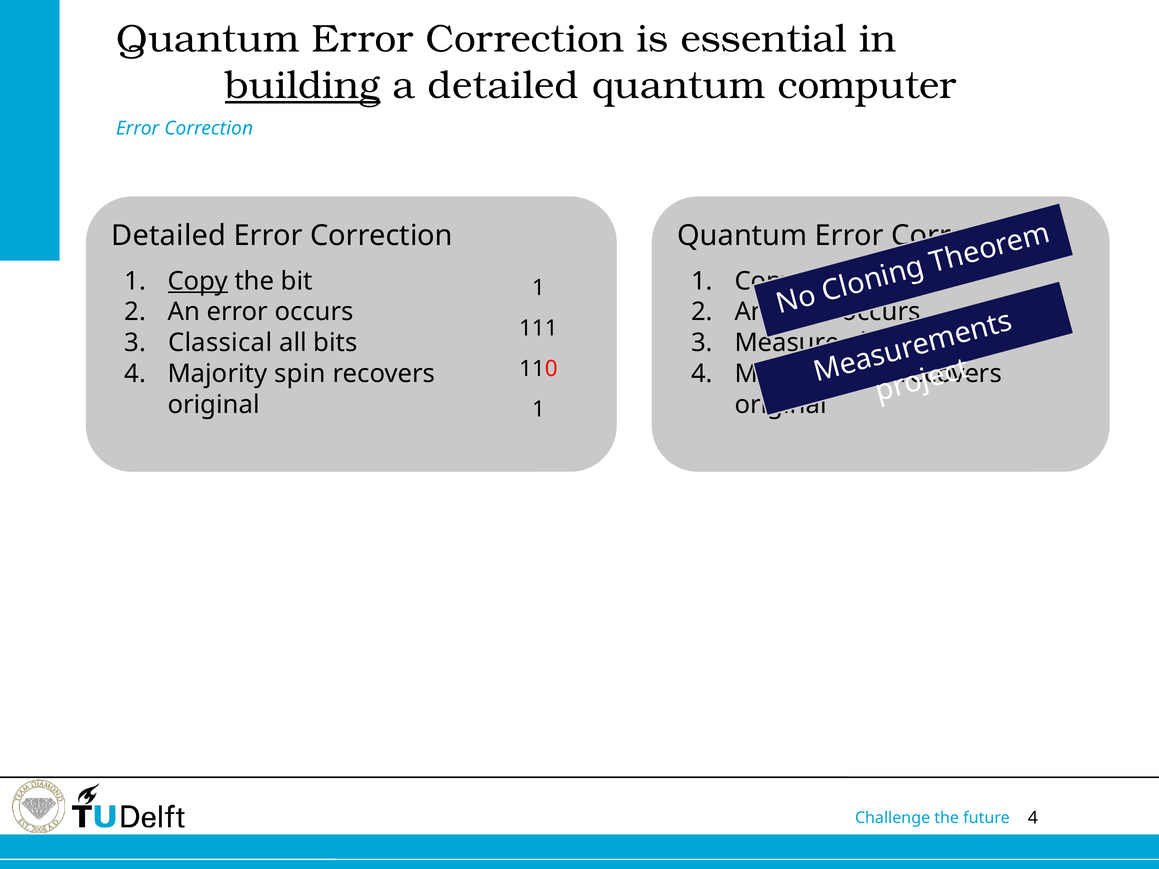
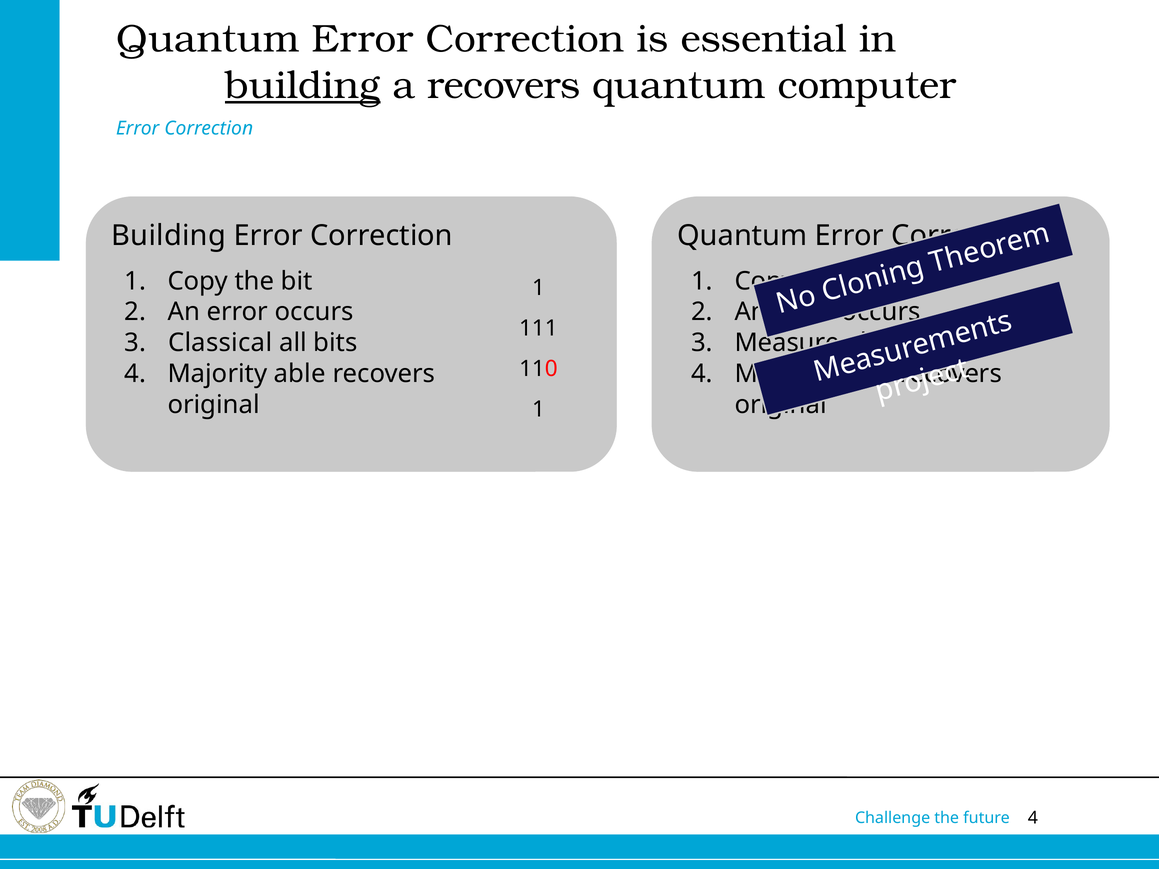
a detailed: detailed -> recovers
Detailed at (169, 236): Detailed -> Building
Copy at (198, 281) underline: present -> none
spin: spin -> able
